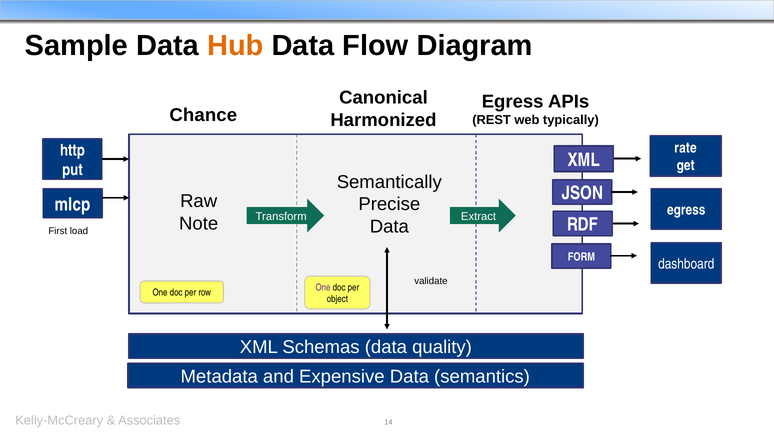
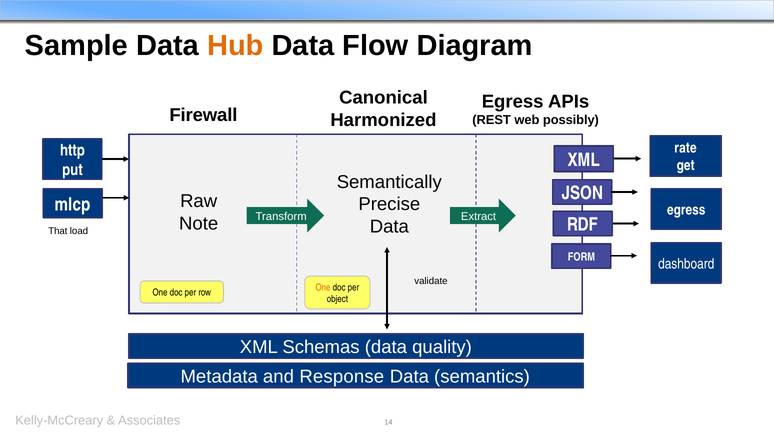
Chance: Chance -> Firewall
typically: typically -> possibly
First: First -> That
One at (323, 287) colour: purple -> orange
Expensive: Expensive -> Response
